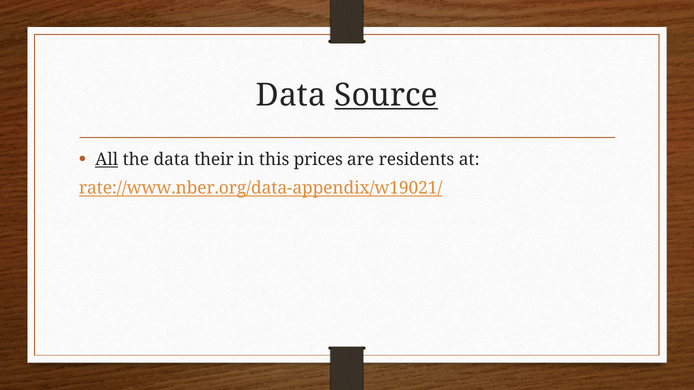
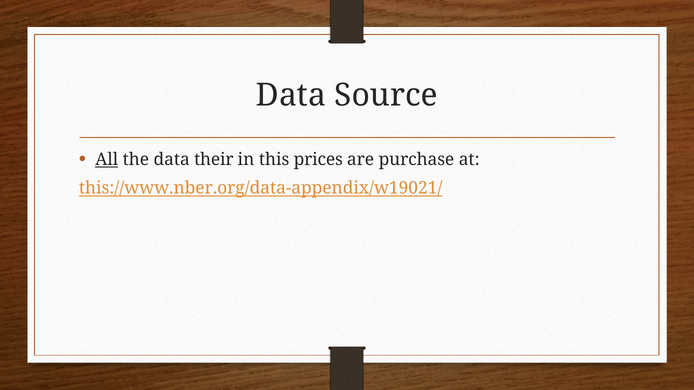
Source underline: present -> none
residents: residents -> purchase
rate://www.nber.org/data-appendix/w19021/: rate://www.nber.org/data-appendix/w19021/ -> this://www.nber.org/data-appendix/w19021/
